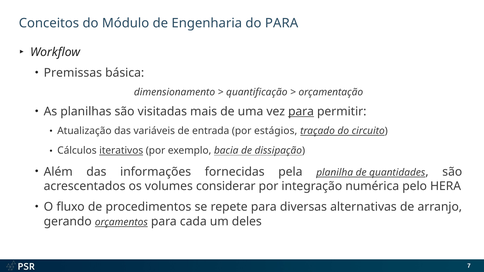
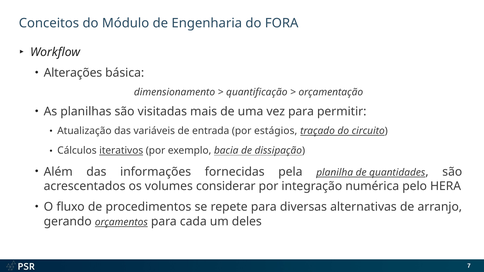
do PARA: PARA -> FORA
Premissas: Premissas -> Alterações
para at (301, 112) underline: present -> none
